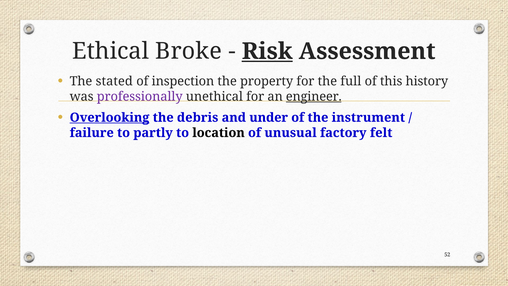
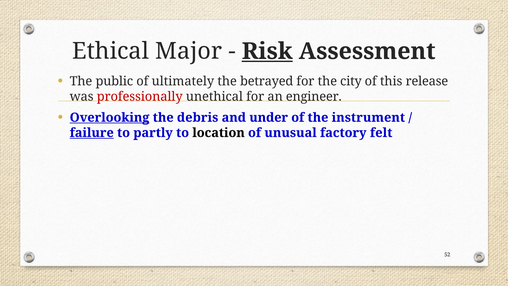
Broke: Broke -> Major
stated: stated -> public
inspection: inspection -> ultimately
property: property -> betrayed
full: full -> city
history: history -> release
professionally colour: purple -> red
engineer underline: present -> none
failure underline: none -> present
